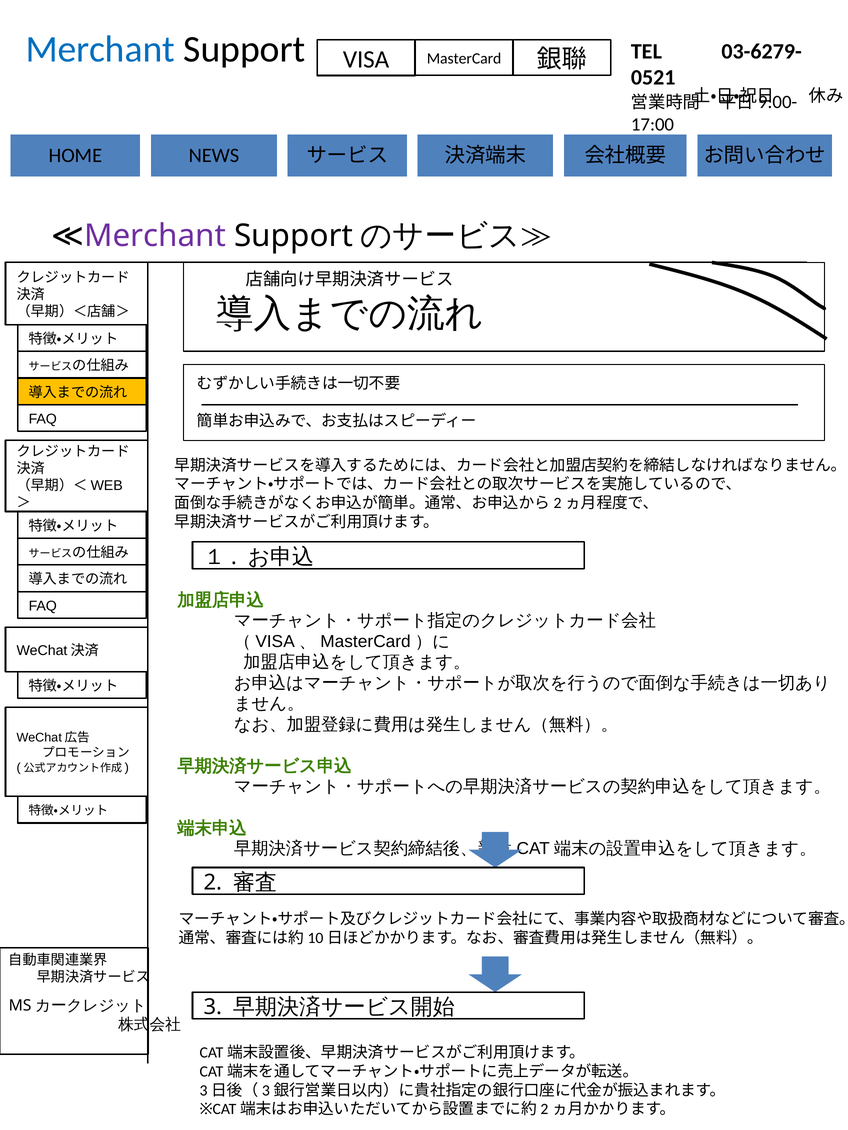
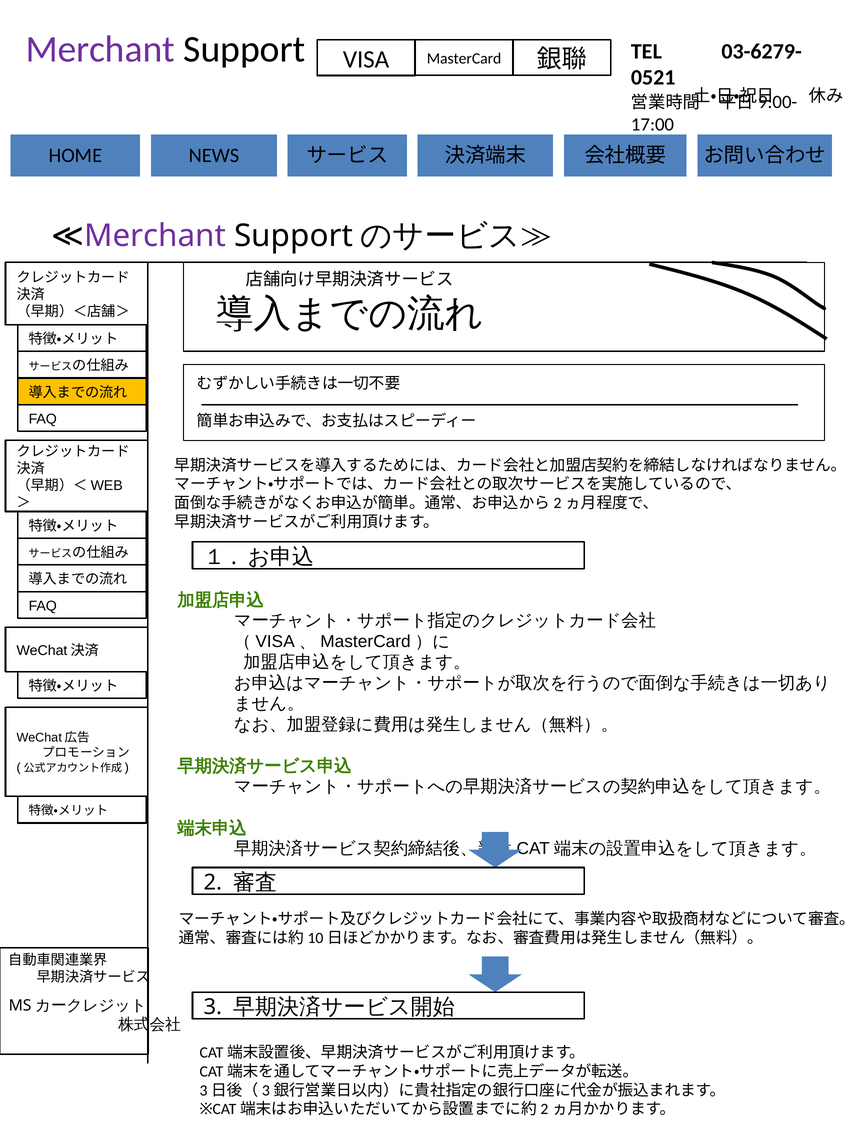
Merchant at (100, 49) colour: blue -> purple
